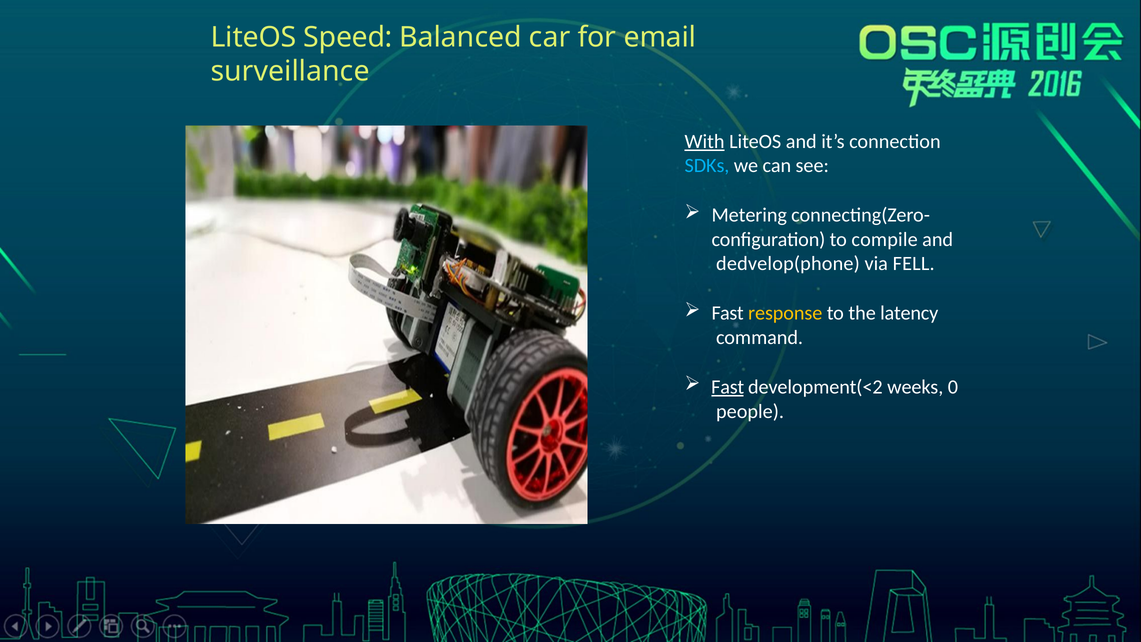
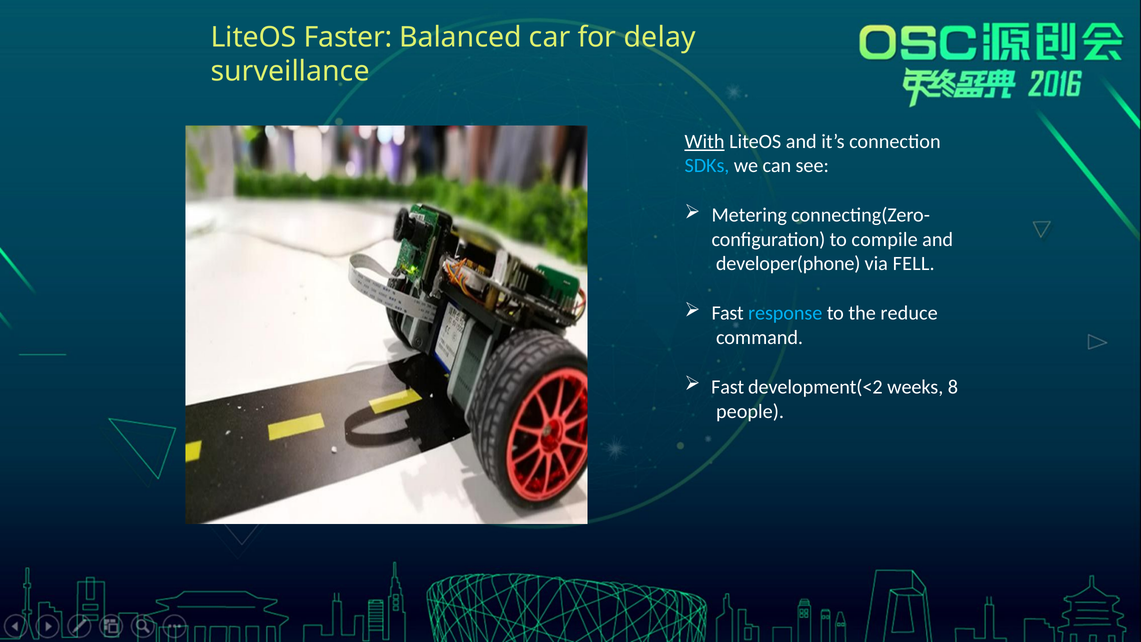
Speed: Speed -> Faster
email: email -> delay
dedvelop(phone: dedvelop(phone -> developer(phone
response colour: yellow -> light blue
latency: latency -> reduce
Fast at (728, 387) underline: present -> none
0: 0 -> 8
